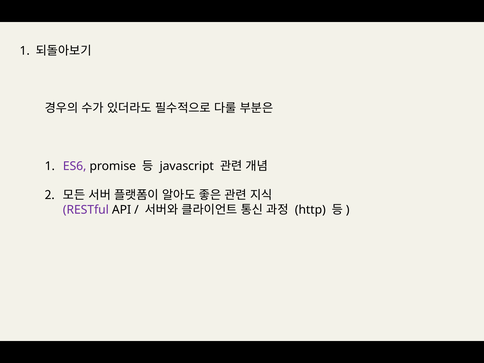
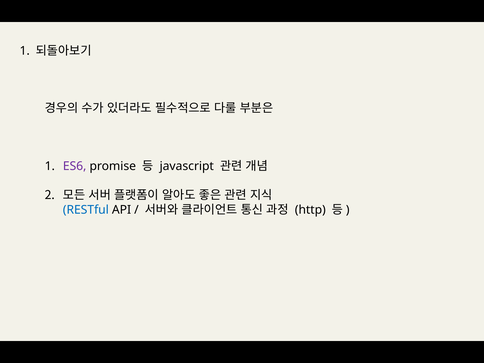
RESTful colour: purple -> blue
